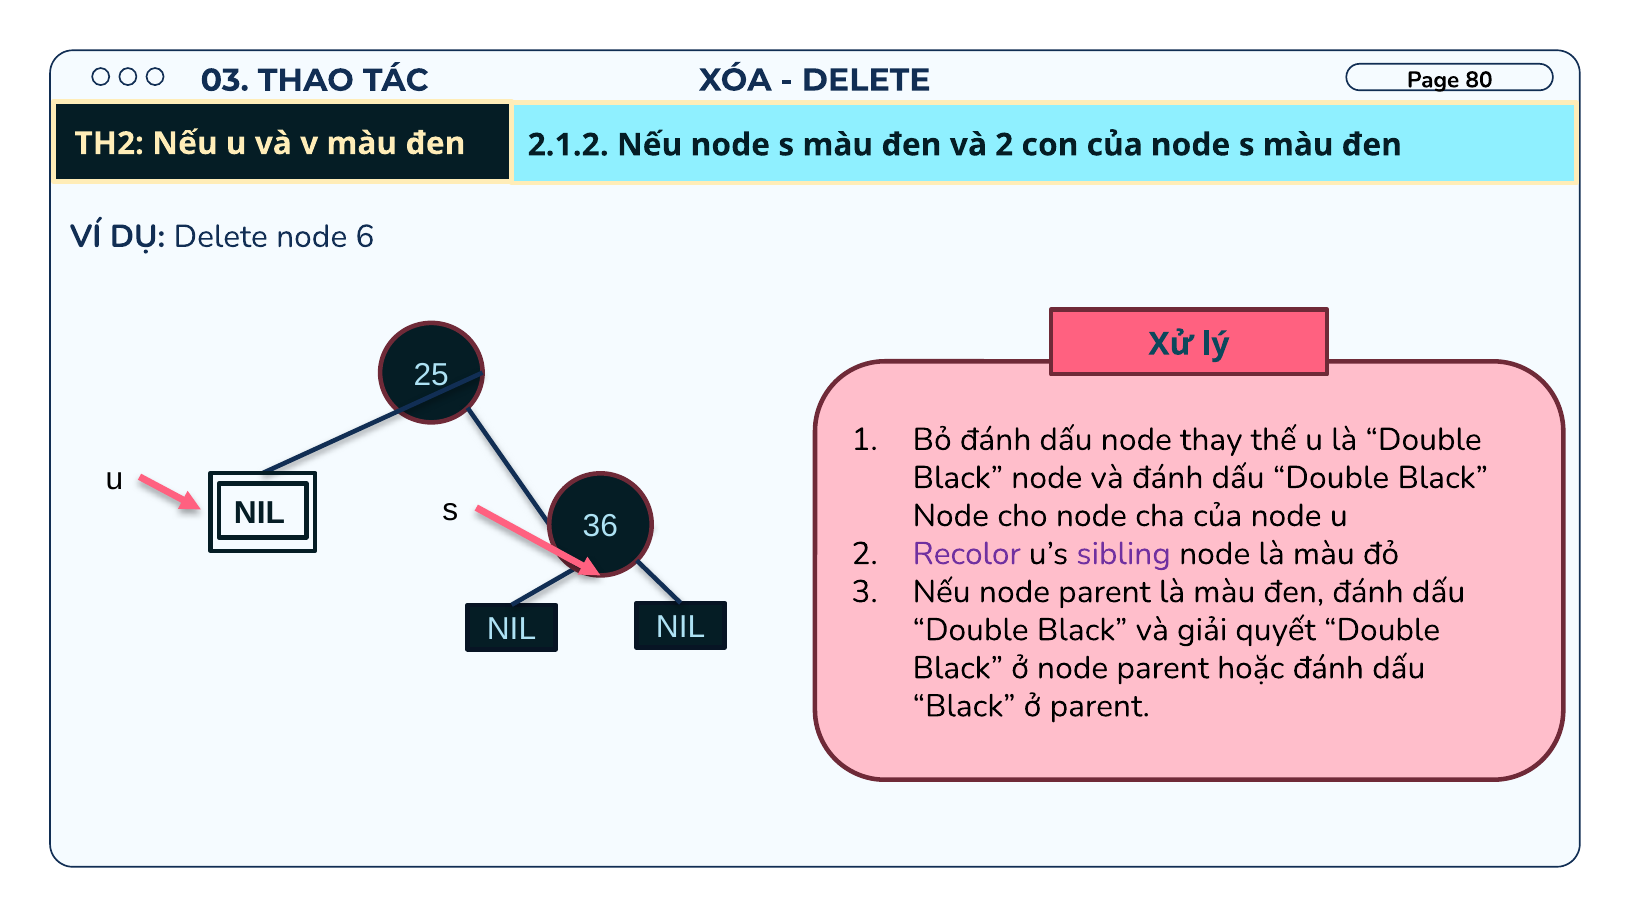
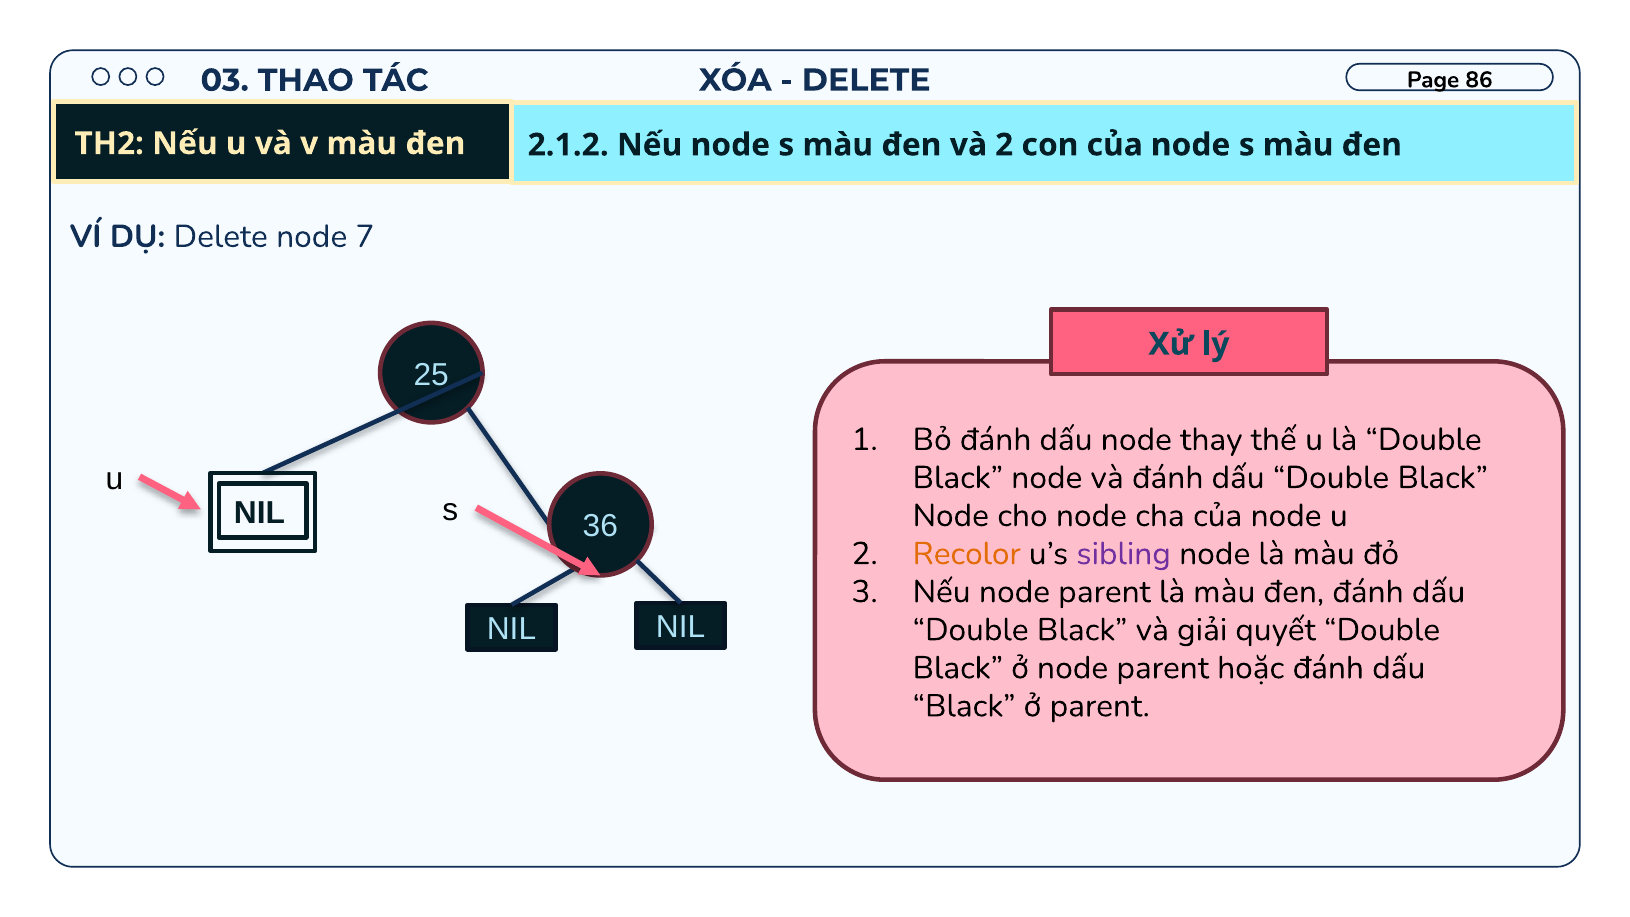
80: 80 -> 86
6: 6 -> 7
Recolor colour: purple -> orange
